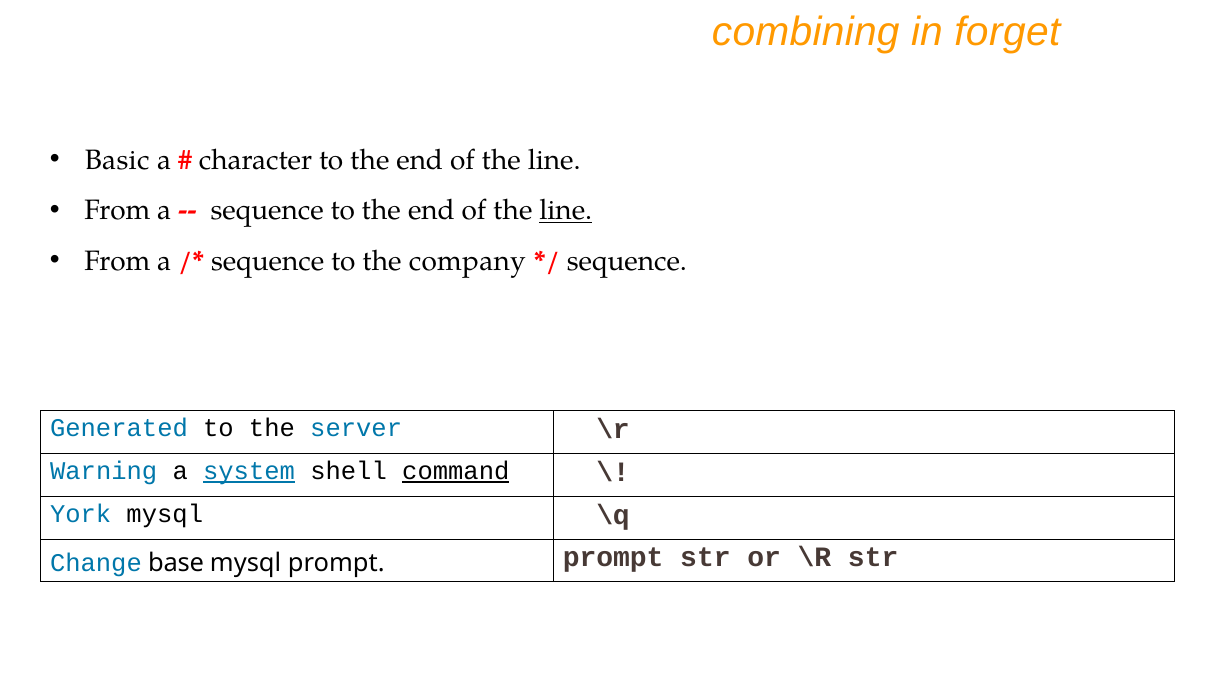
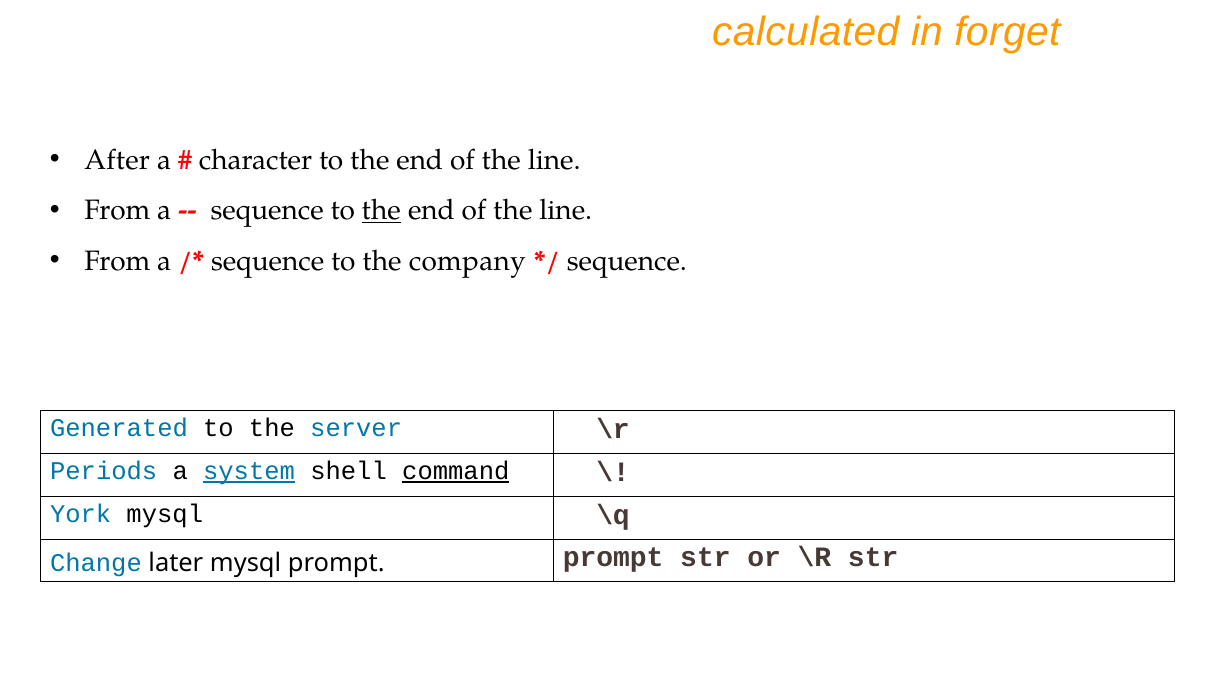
combining: combining -> calculated
Basic: Basic -> After
the at (381, 210) underline: none -> present
line at (566, 210) underline: present -> none
Warning: Warning -> Periods
base: base -> later
